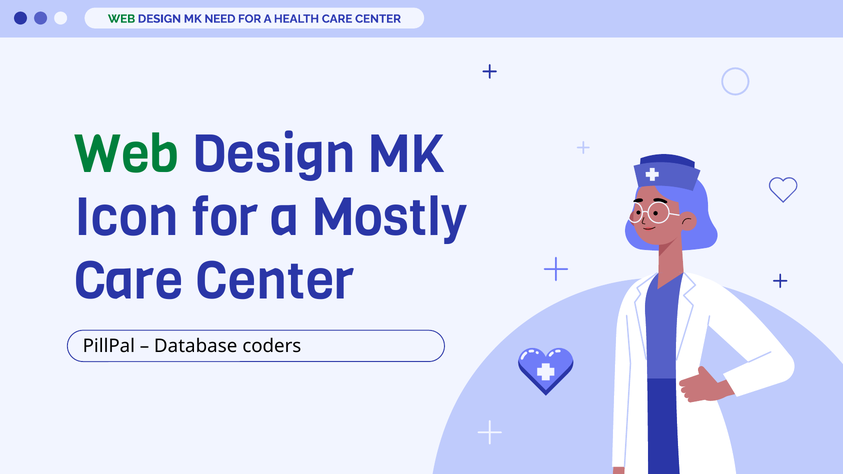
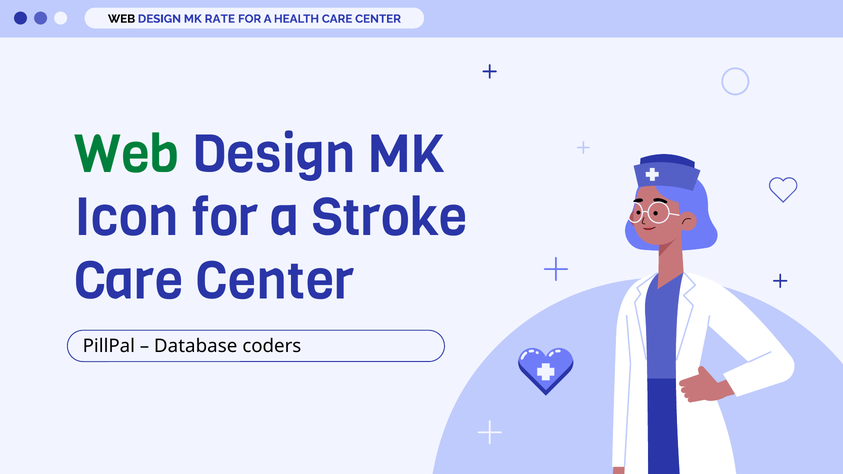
WEB at (122, 19) colour: green -> black
NEED: NEED -> RATE
Mostly: Mostly -> Stroke
